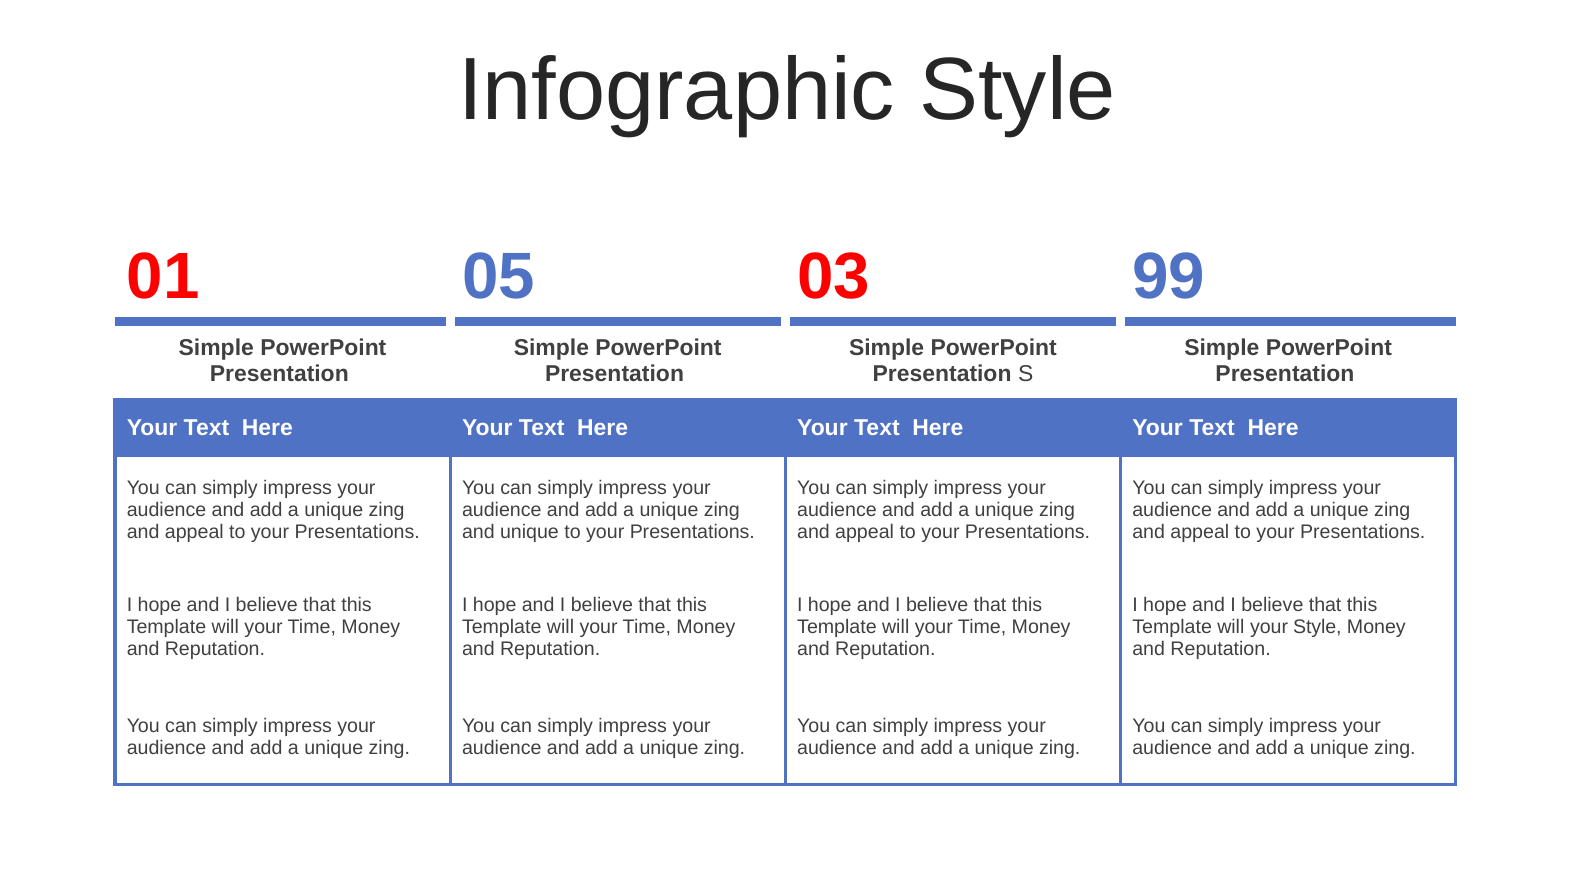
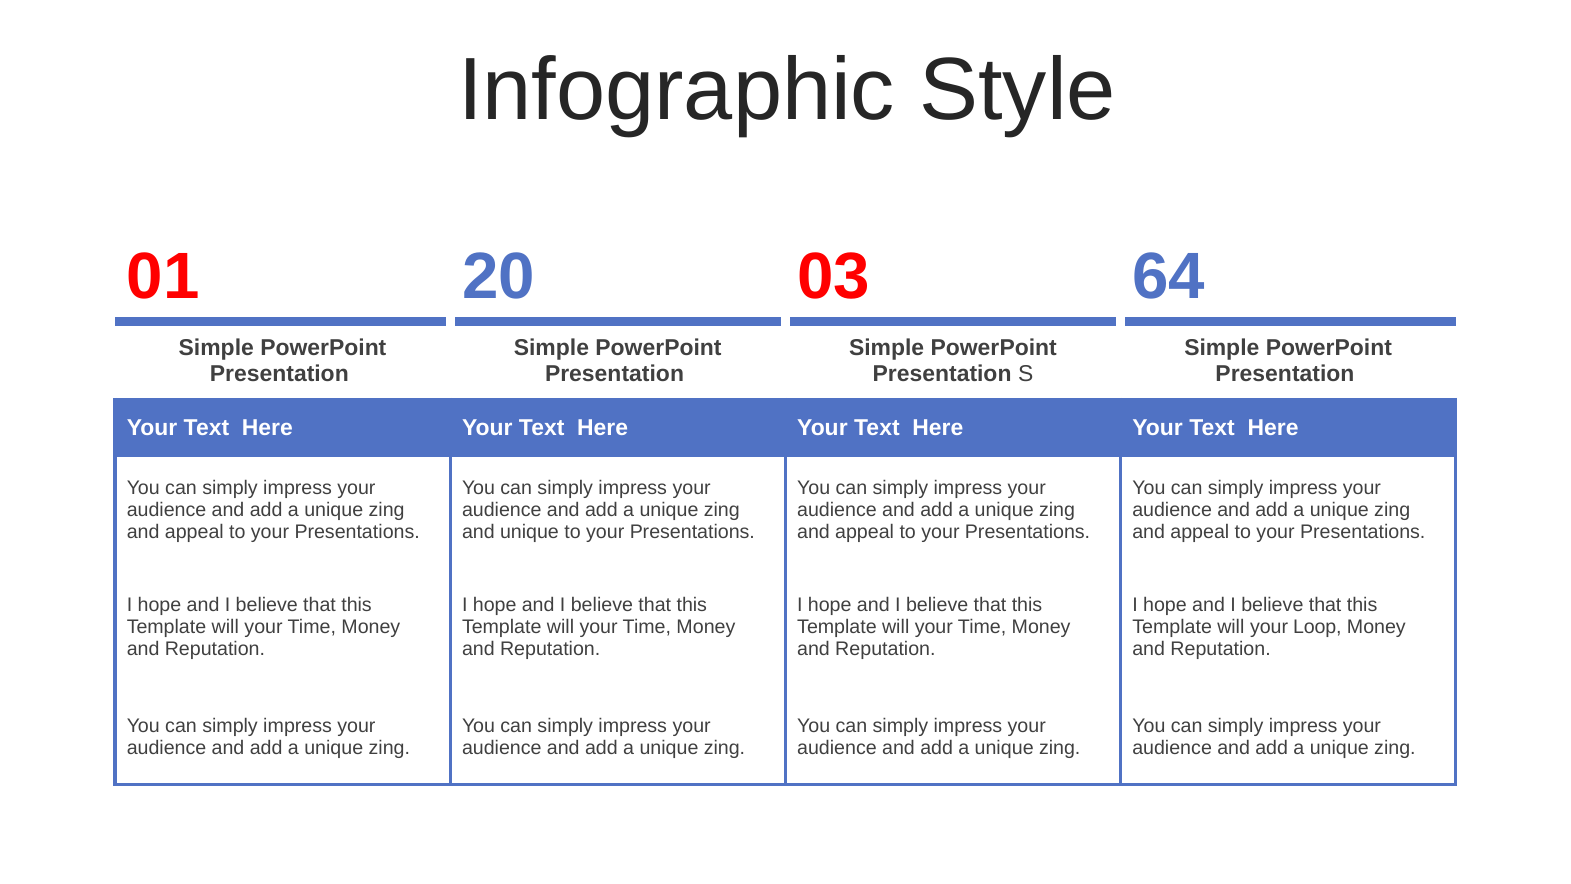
05: 05 -> 20
99: 99 -> 64
your Style: Style -> Loop
